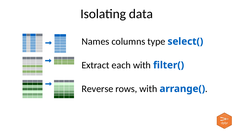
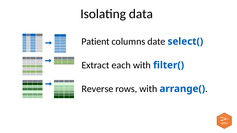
Names: Names -> Patient
type: type -> date
